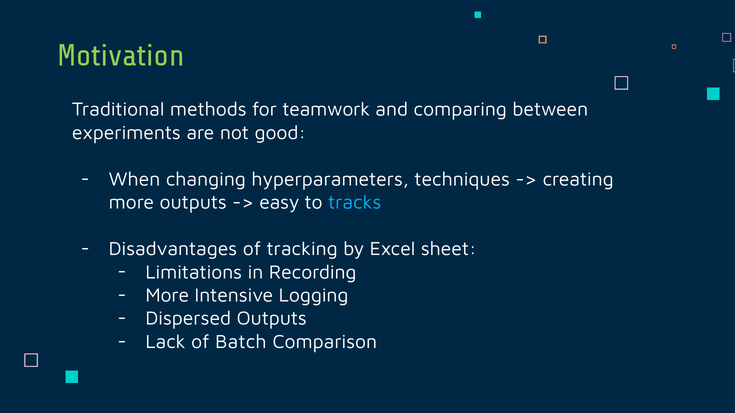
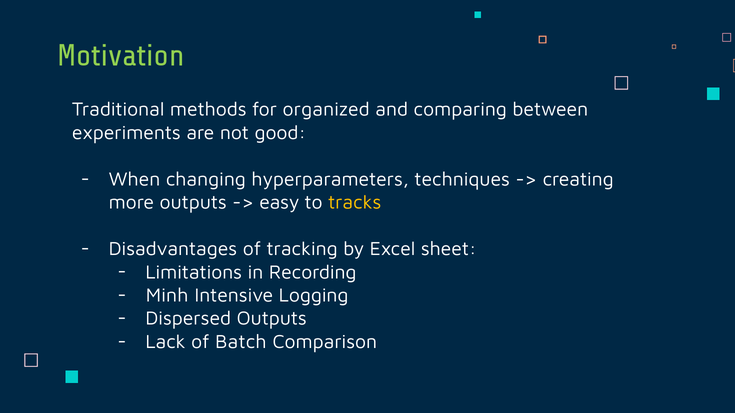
teamwork: teamwork -> organized
tracks colour: light blue -> yellow
More at (167, 296): More -> Minh
